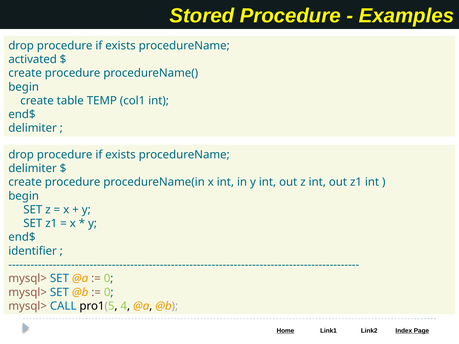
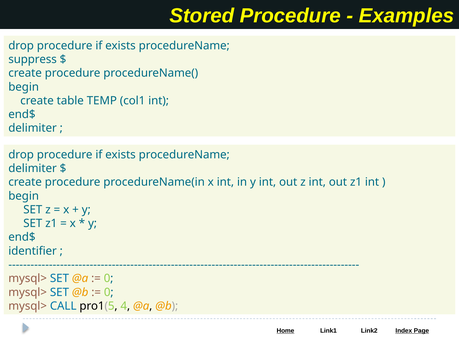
activated: activated -> suppress
